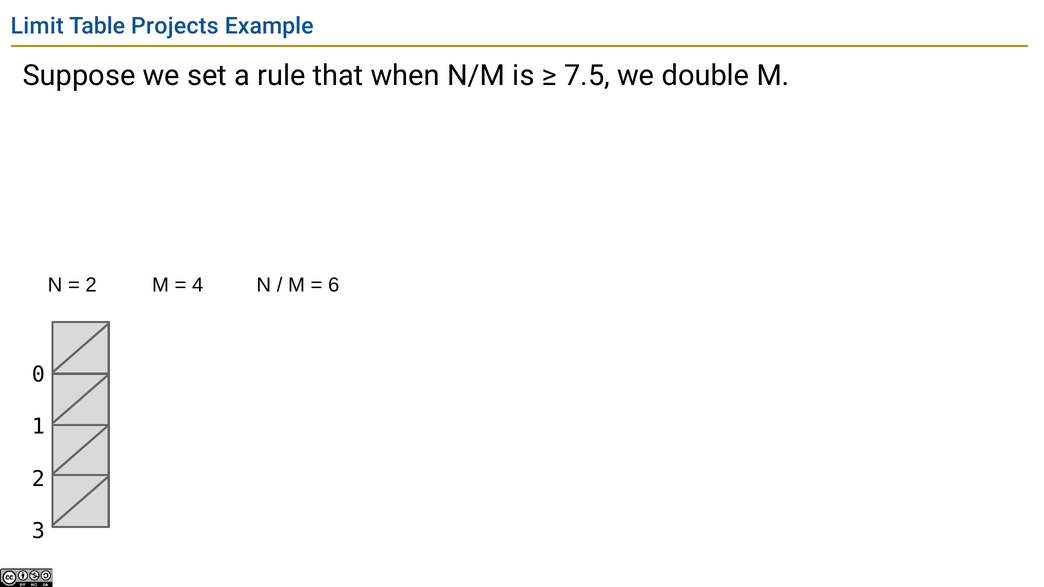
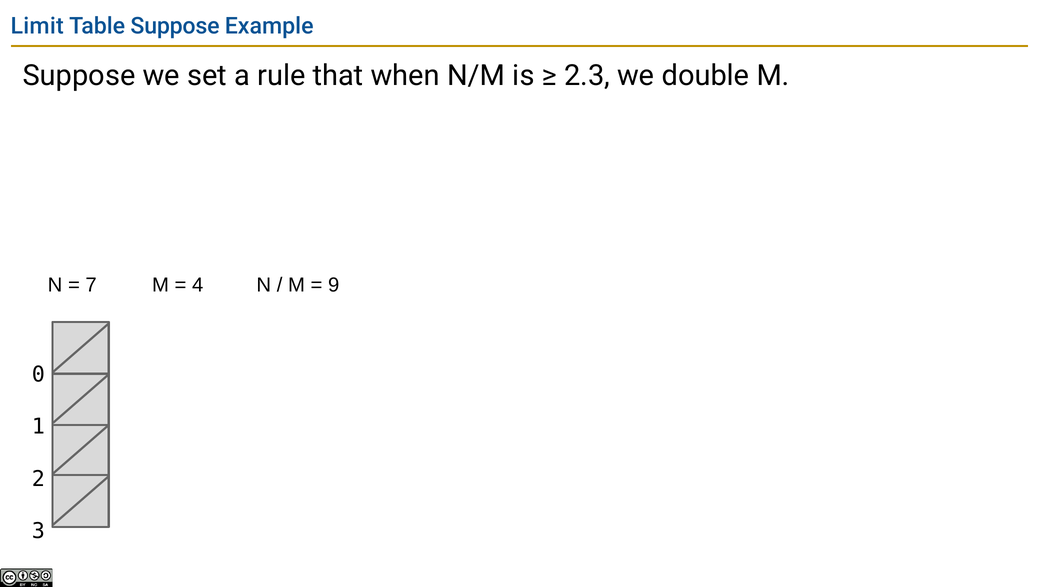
Table Projects: Projects -> Suppose
7.5: 7.5 -> 2.3
2 at (91, 285): 2 -> 7
6: 6 -> 9
